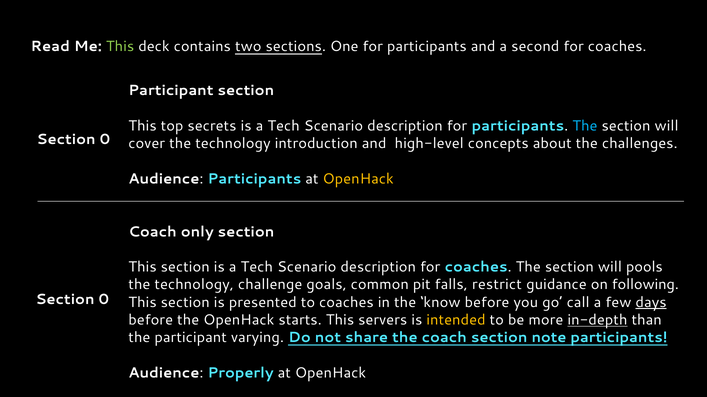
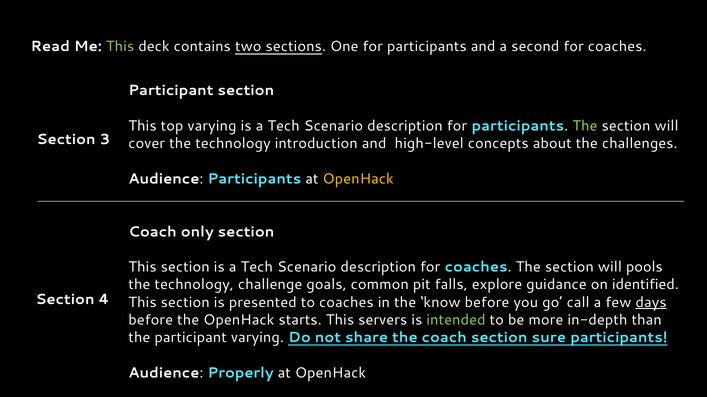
top secrets: secrets -> varying
The at (585, 126) colour: light blue -> light green
0 at (105, 140): 0 -> 3
restrict: restrict -> explore
following: following -> identified
0 at (104, 300): 0 -> 4
intended colour: yellow -> light green
in-depth underline: present -> none
note: note -> sure
